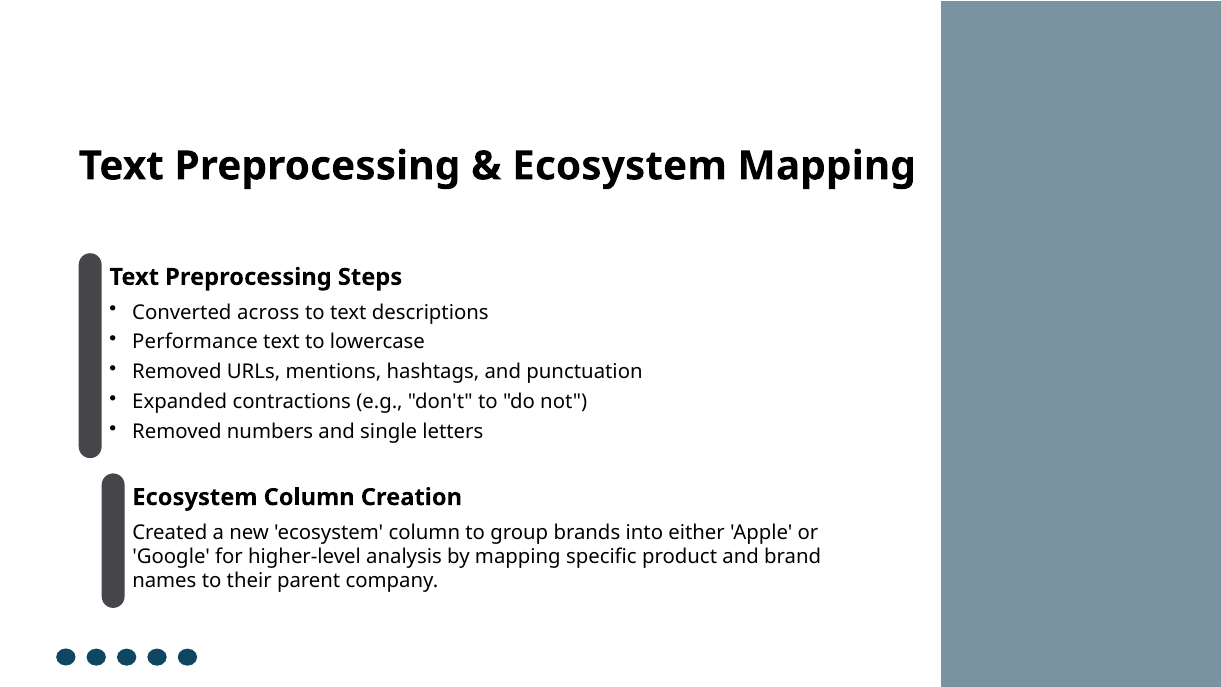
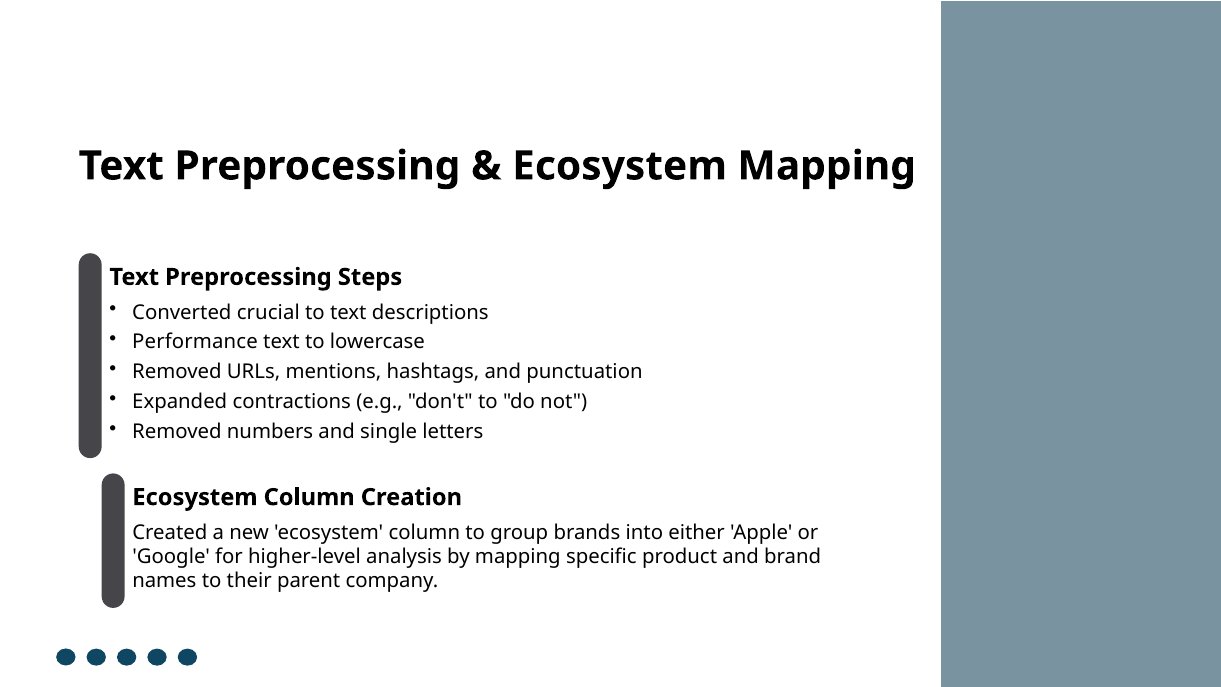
across: across -> crucial
